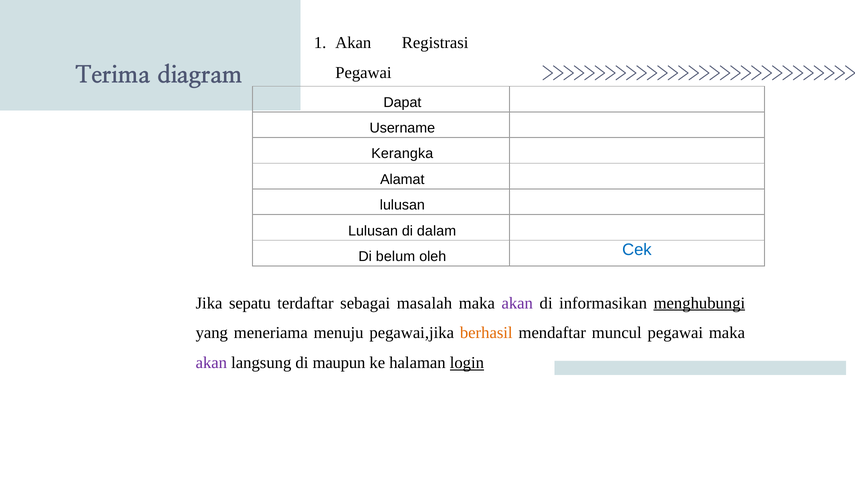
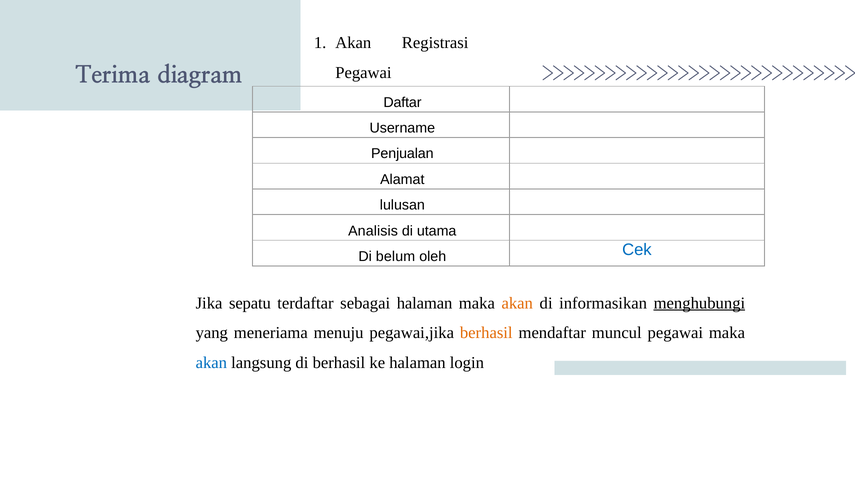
Dapat: Dapat -> Daftar
Kerangka: Kerangka -> Penjualan
Lulusan at (373, 231): Lulusan -> Analisis
dalam: dalam -> utama
sebagai masalah: masalah -> halaman
akan at (517, 303) colour: purple -> orange
akan at (211, 363) colour: purple -> blue
di maupun: maupun -> berhasil
login underline: present -> none
